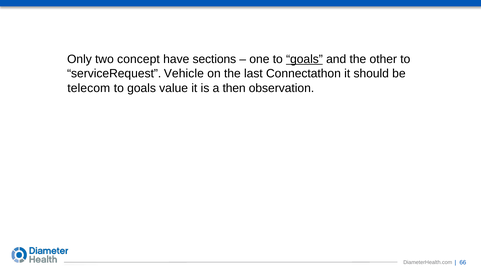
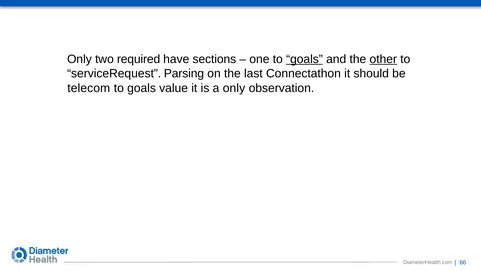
concept: concept -> required
other underline: none -> present
Vehicle: Vehicle -> Parsing
a then: then -> only
